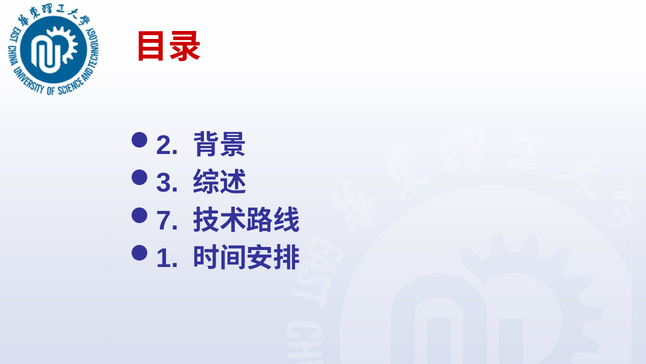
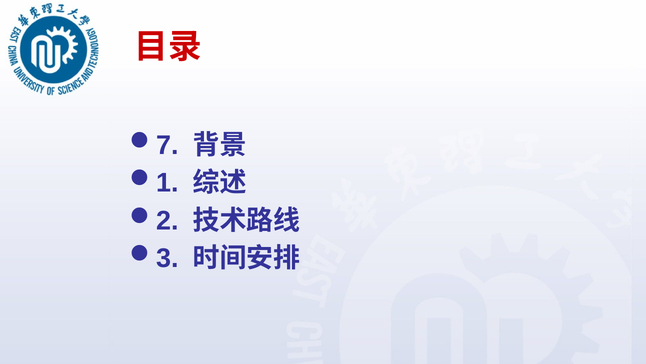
2: 2 -> 7
3: 3 -> 1
7: 7 -> 2
1: 1 -> 3
